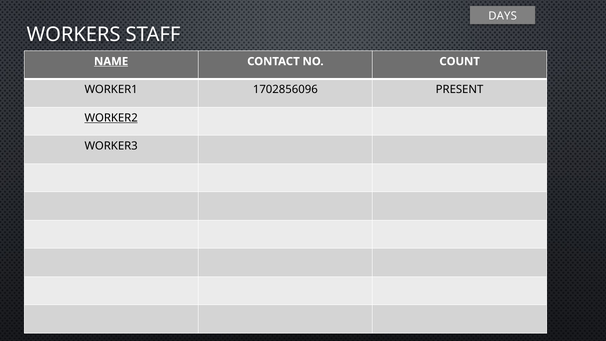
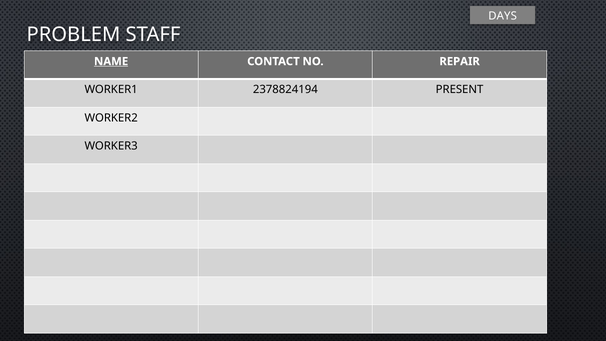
WORKERS: WORKERS -> PROBLEM
COUNT: COUNT -> REPAIR
1702856096: 1702856096 -> 2378824194
WORKER2 underline: present -> none
